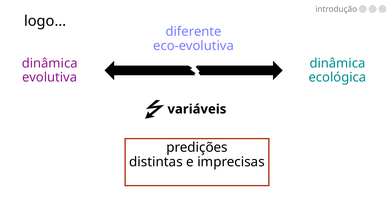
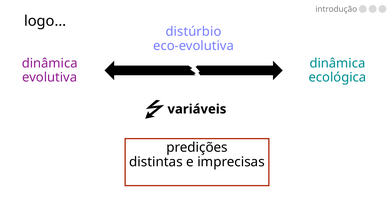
diferente: diferente -> distúrbio
